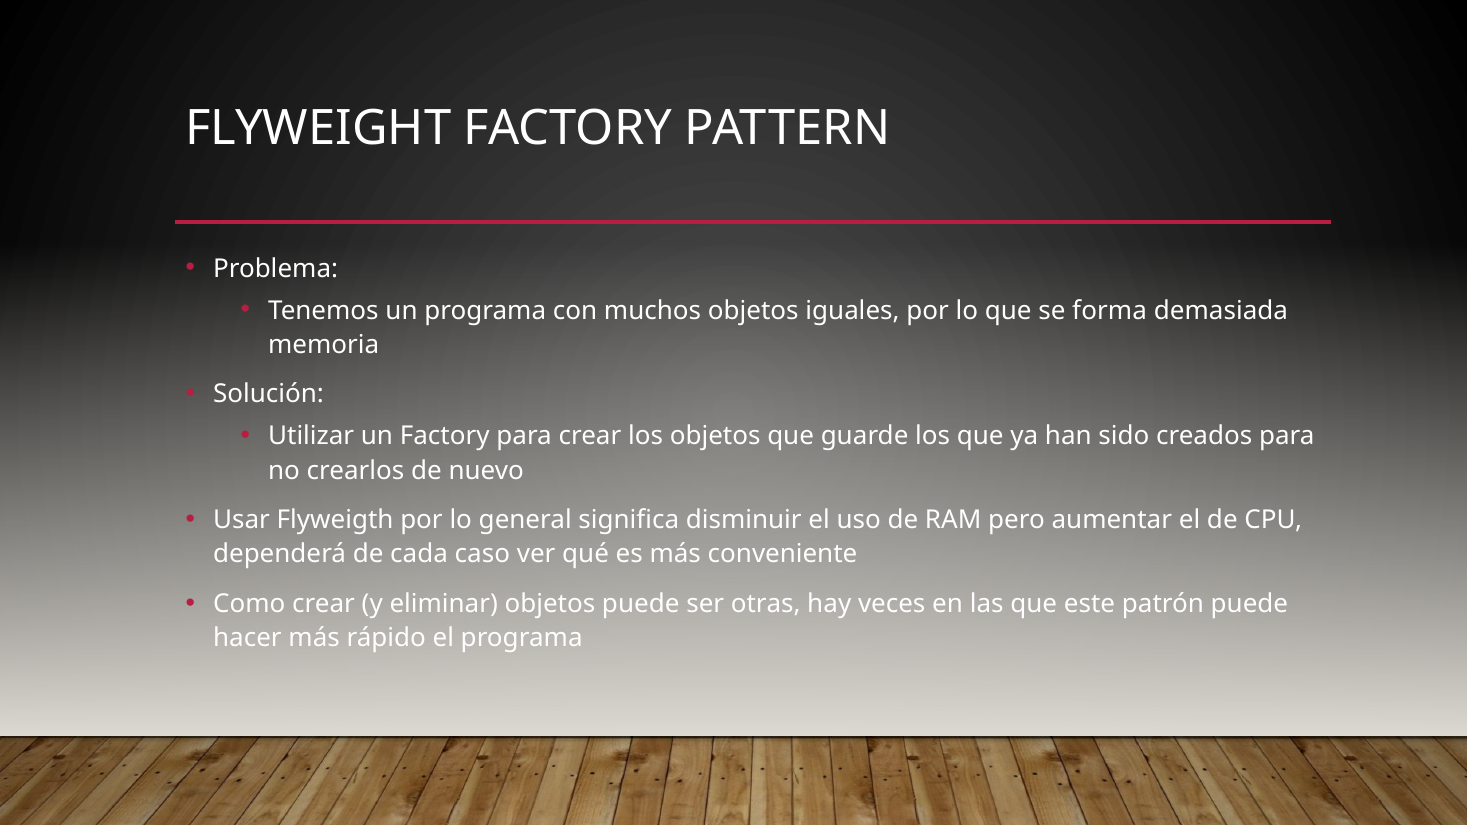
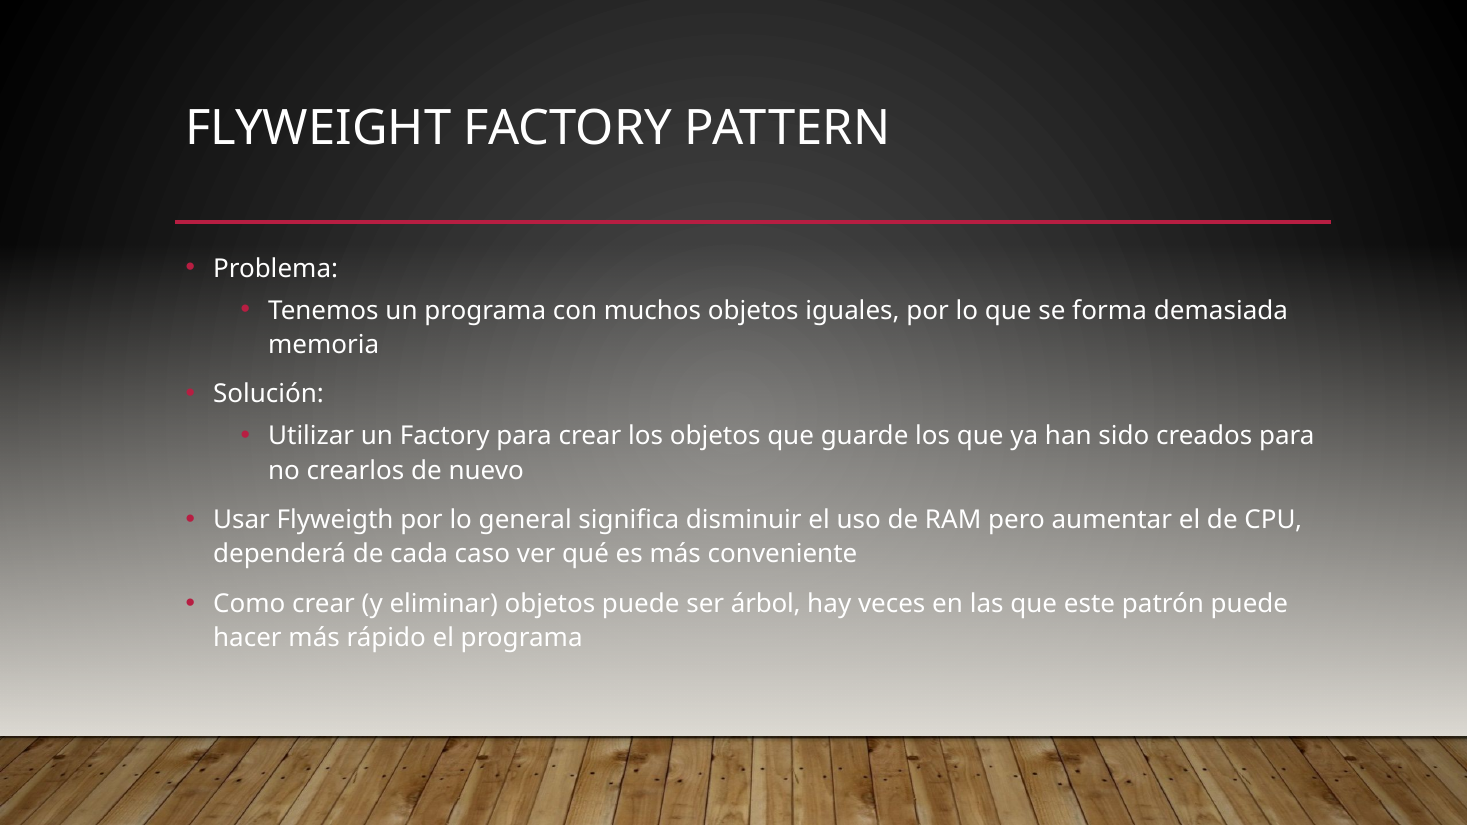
otras: otras -> árbol
